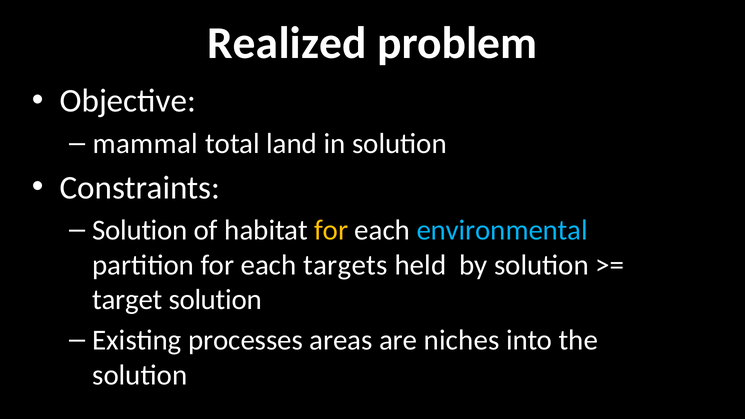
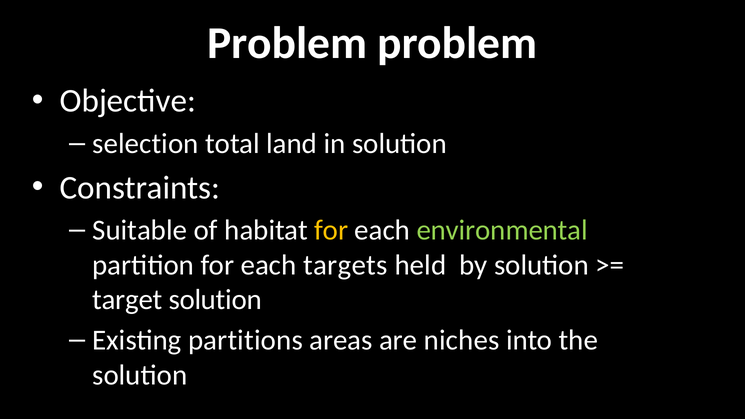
Realized at (287, 43): Realized -> Problem
mammal: mammal -> selection
Solution at (140, 230): Solution -> Suitable
environmental colour: light blue -> light green
processes: processes -> partitions
